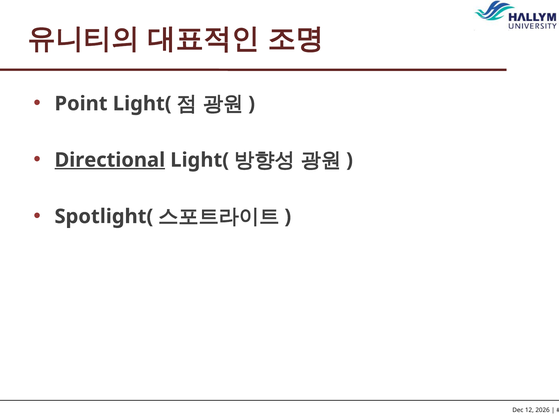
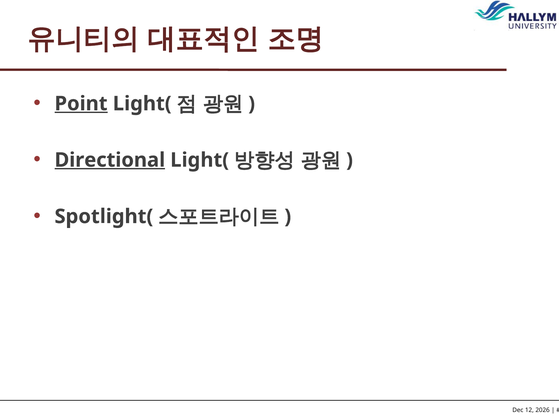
Point underline: none -> present
